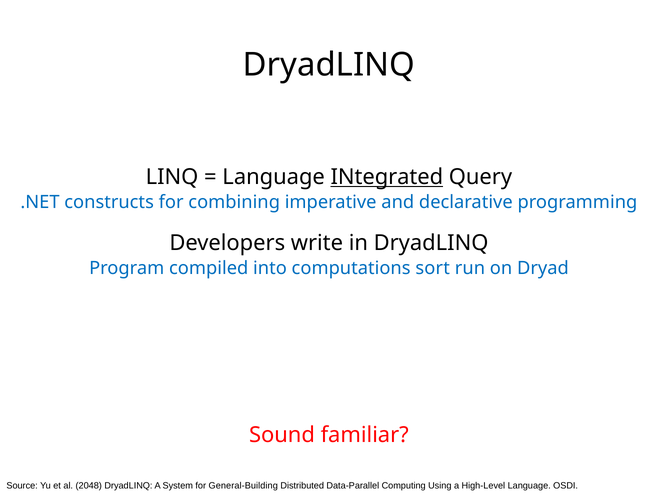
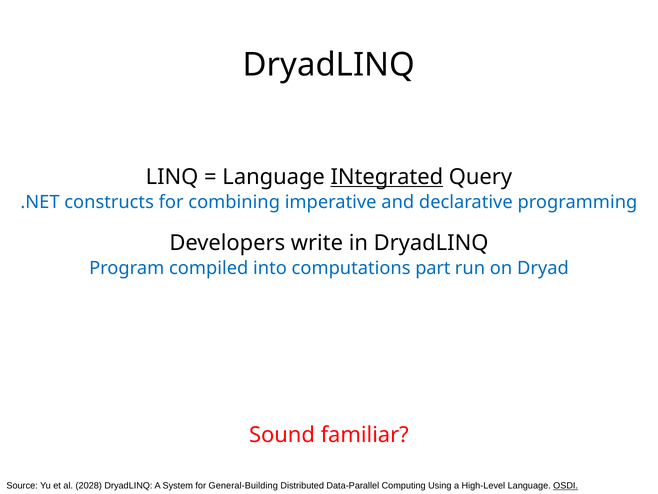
sort: sort -> part
2048: 2048 -> 2028
OSDI underline: none -> present
